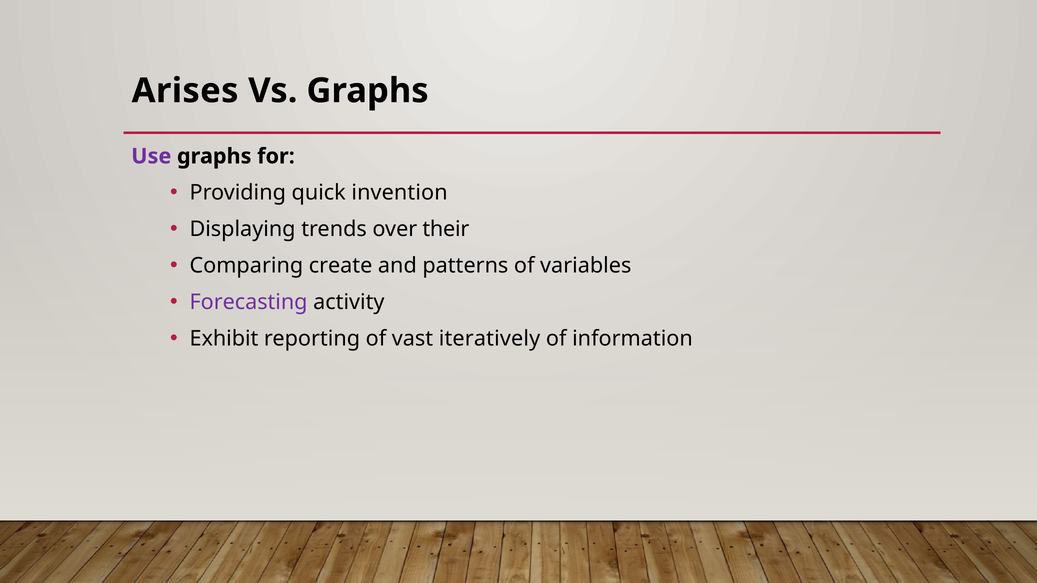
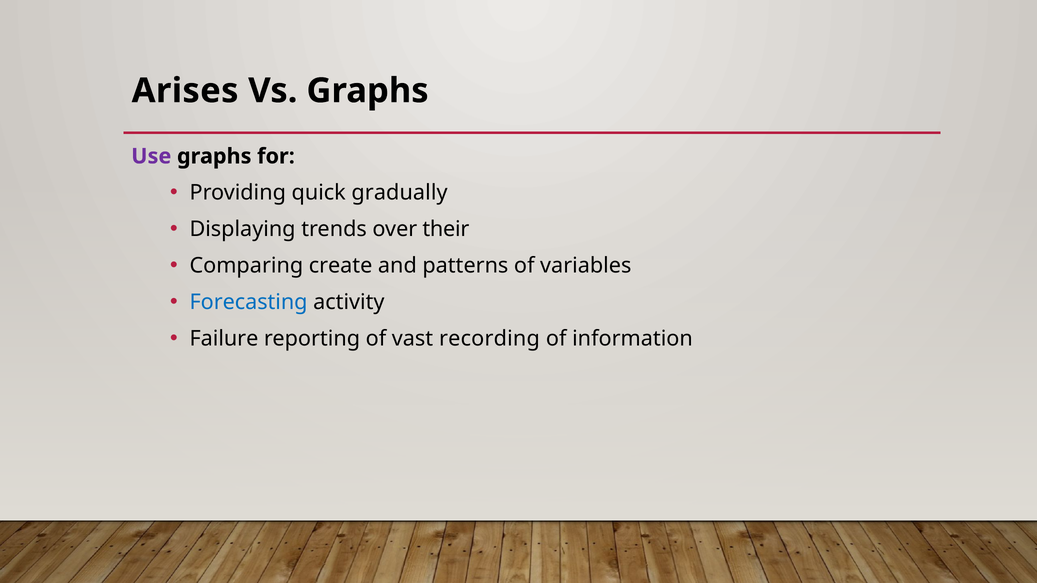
invention: invention -> gradually
Forecasting colour: purple -> blue
Exhibit: Exhibit -> Failure
iteratively: iteratively -> recording
